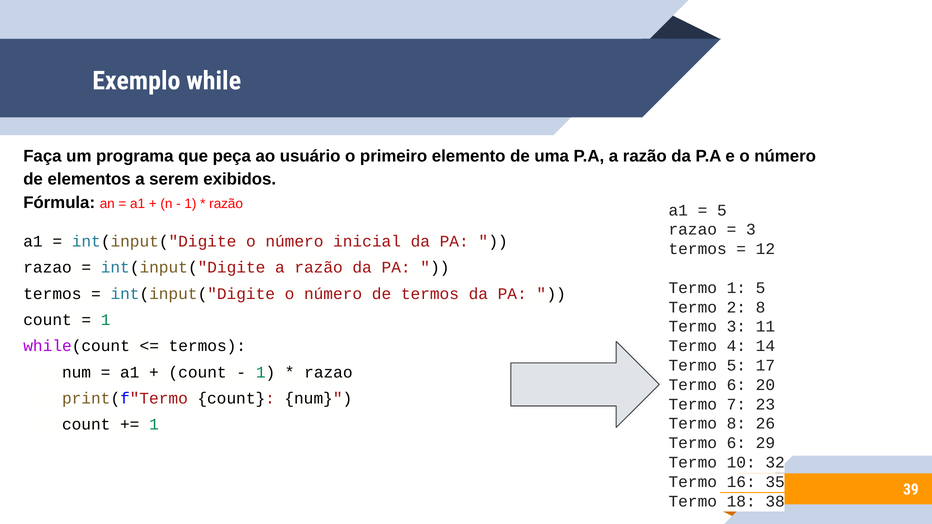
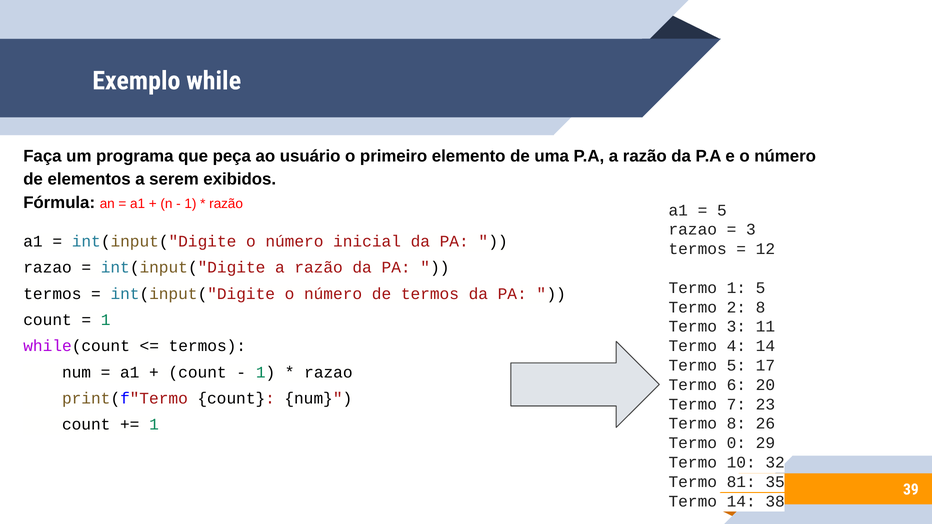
6 at (736, 443): 6 -> 0
16: 16 -> 81
Termo 18: 18 -> 14
